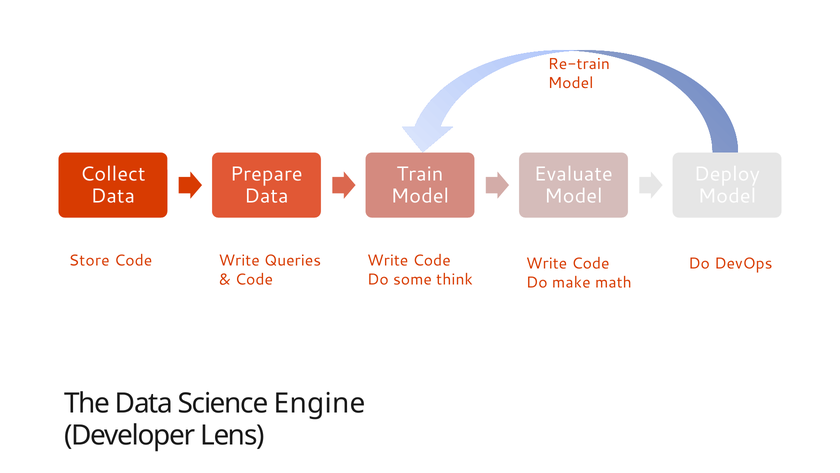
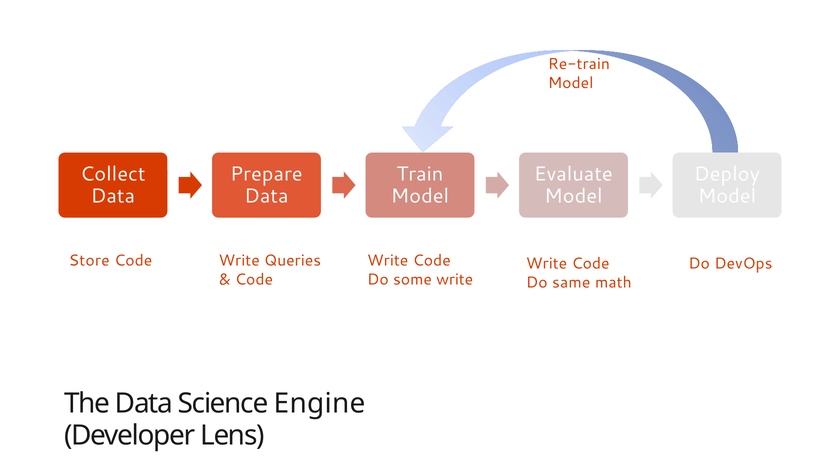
some think: think -> write
make: make -> same
